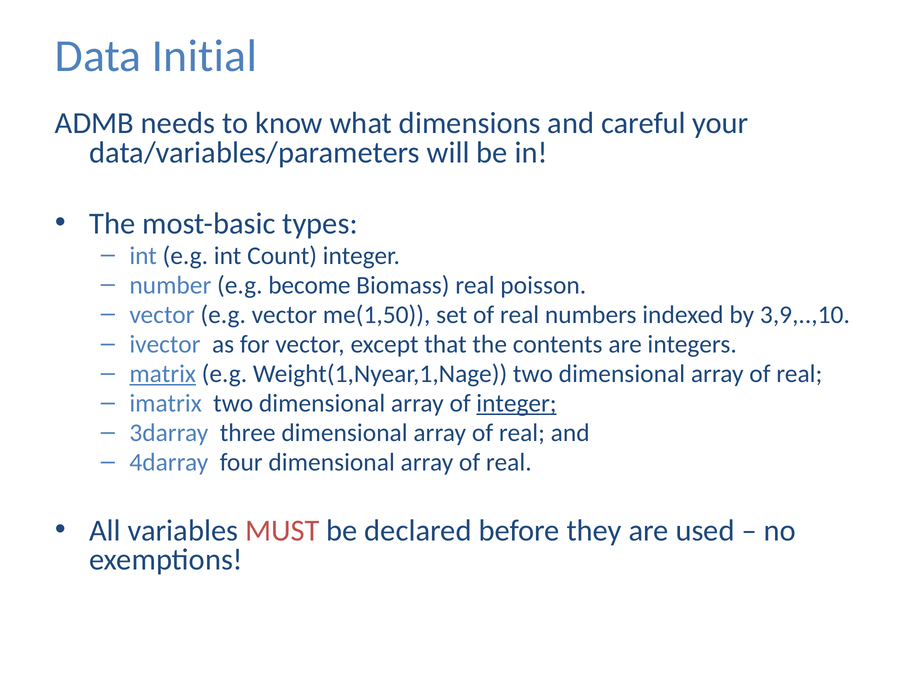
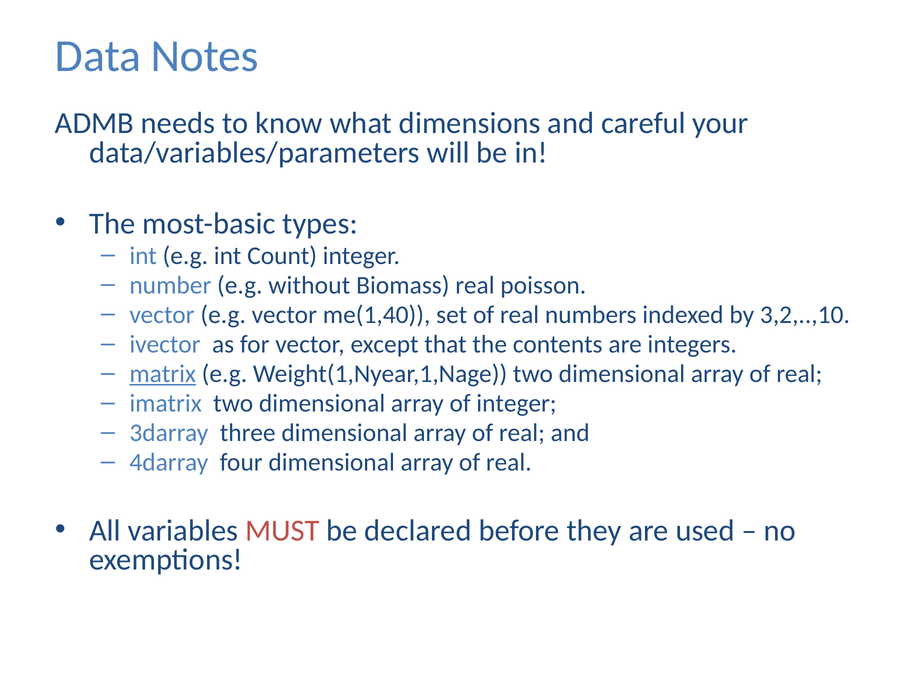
Initial: Initial -> Notes
become: become -> without
me(1,50: me(1,50 -> me(1,40
3,9,..,10: 3,9,..,10 -> 3,2,..,10
integer at (517, 403) underline: present -> none
